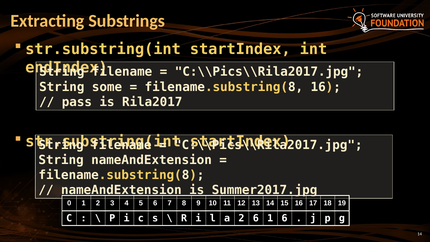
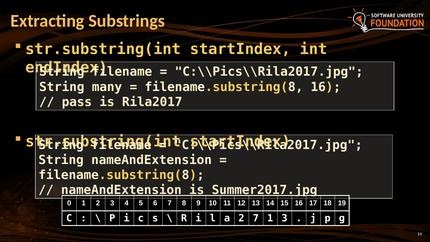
some: some -> many
2 6: 6 -> 7
1 6: 6 -> 3
